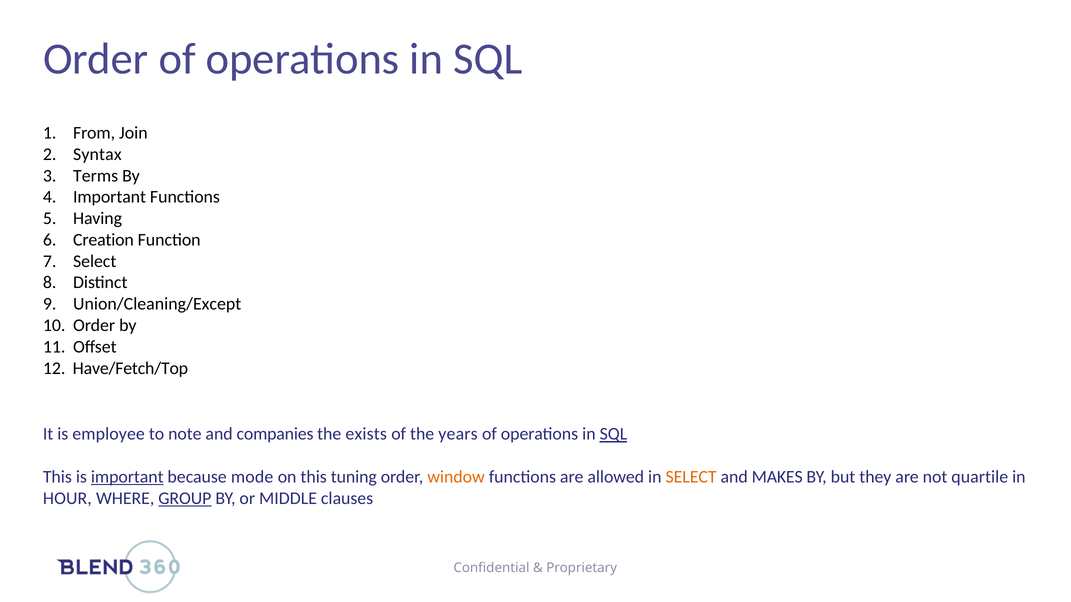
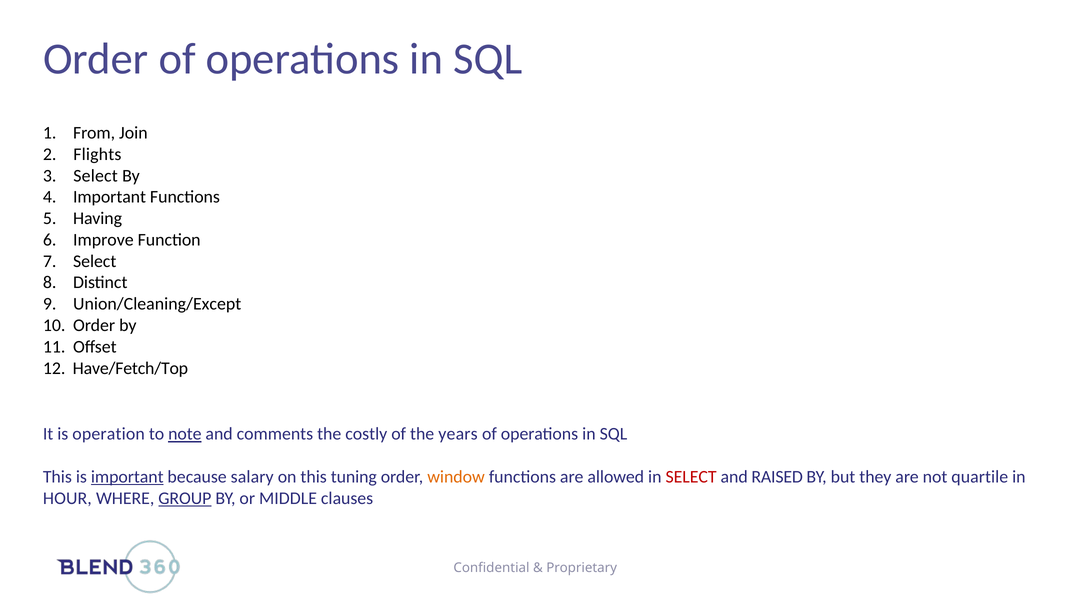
Syntax: Syntax -> Flights
Terms at (96, 176): Terms -> Select
Creation: Creation -> Improve
employee: employee -> operation
note underline: none -> present
companies: companies -> comments
exists: exists -> costly
SQL at (613, 434) underline: present -> none
mode: mode -> salary
SELECT at (691, 477) colour: orange -> red
MAKES: MAKES -> RAISED
